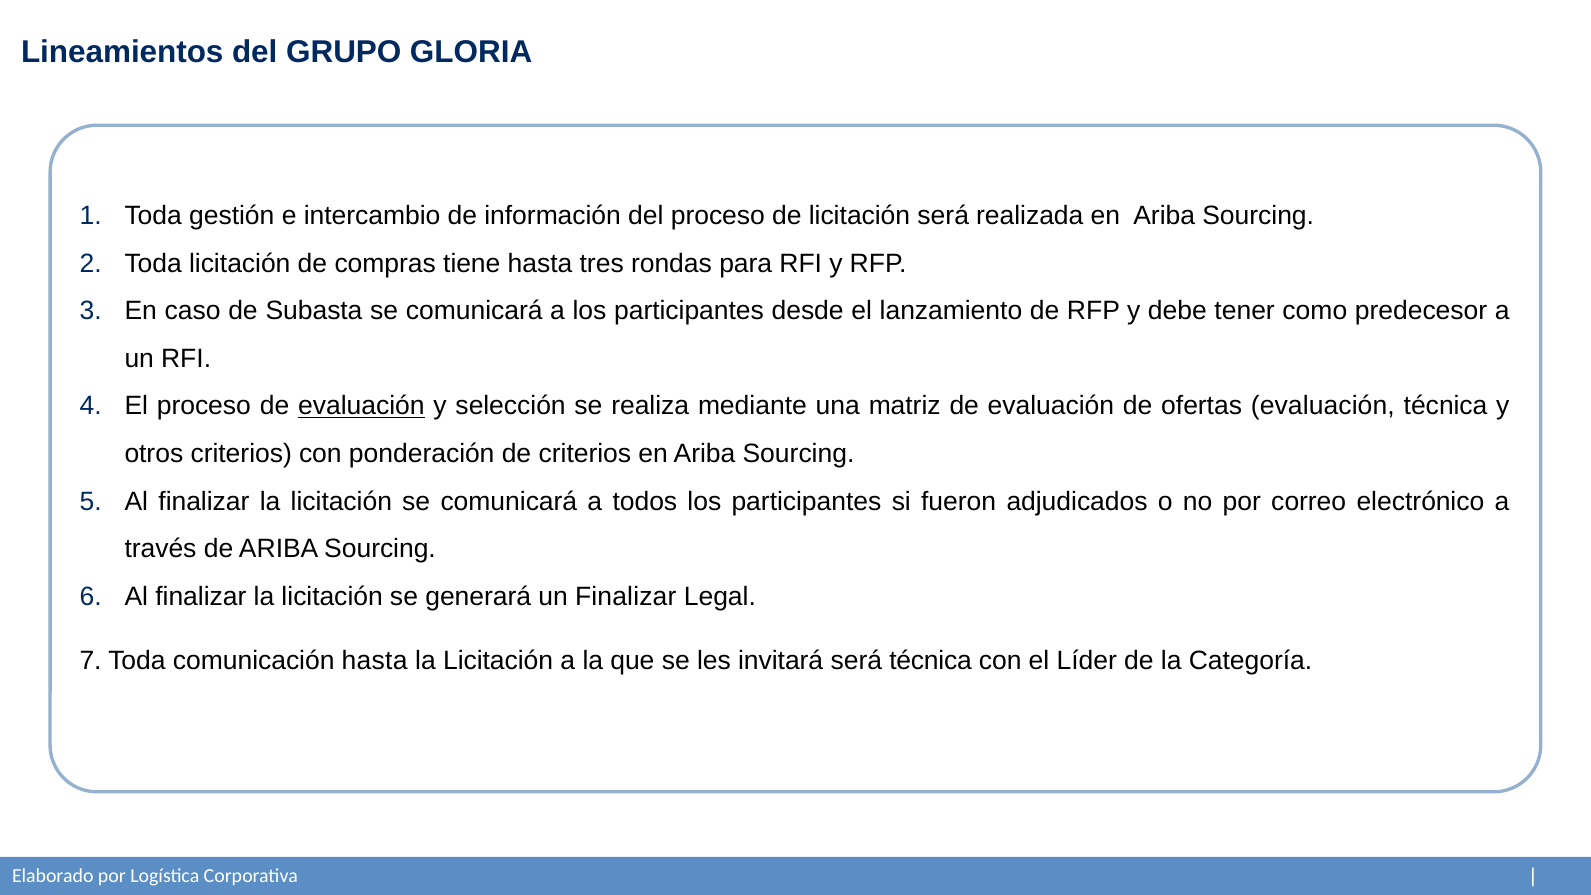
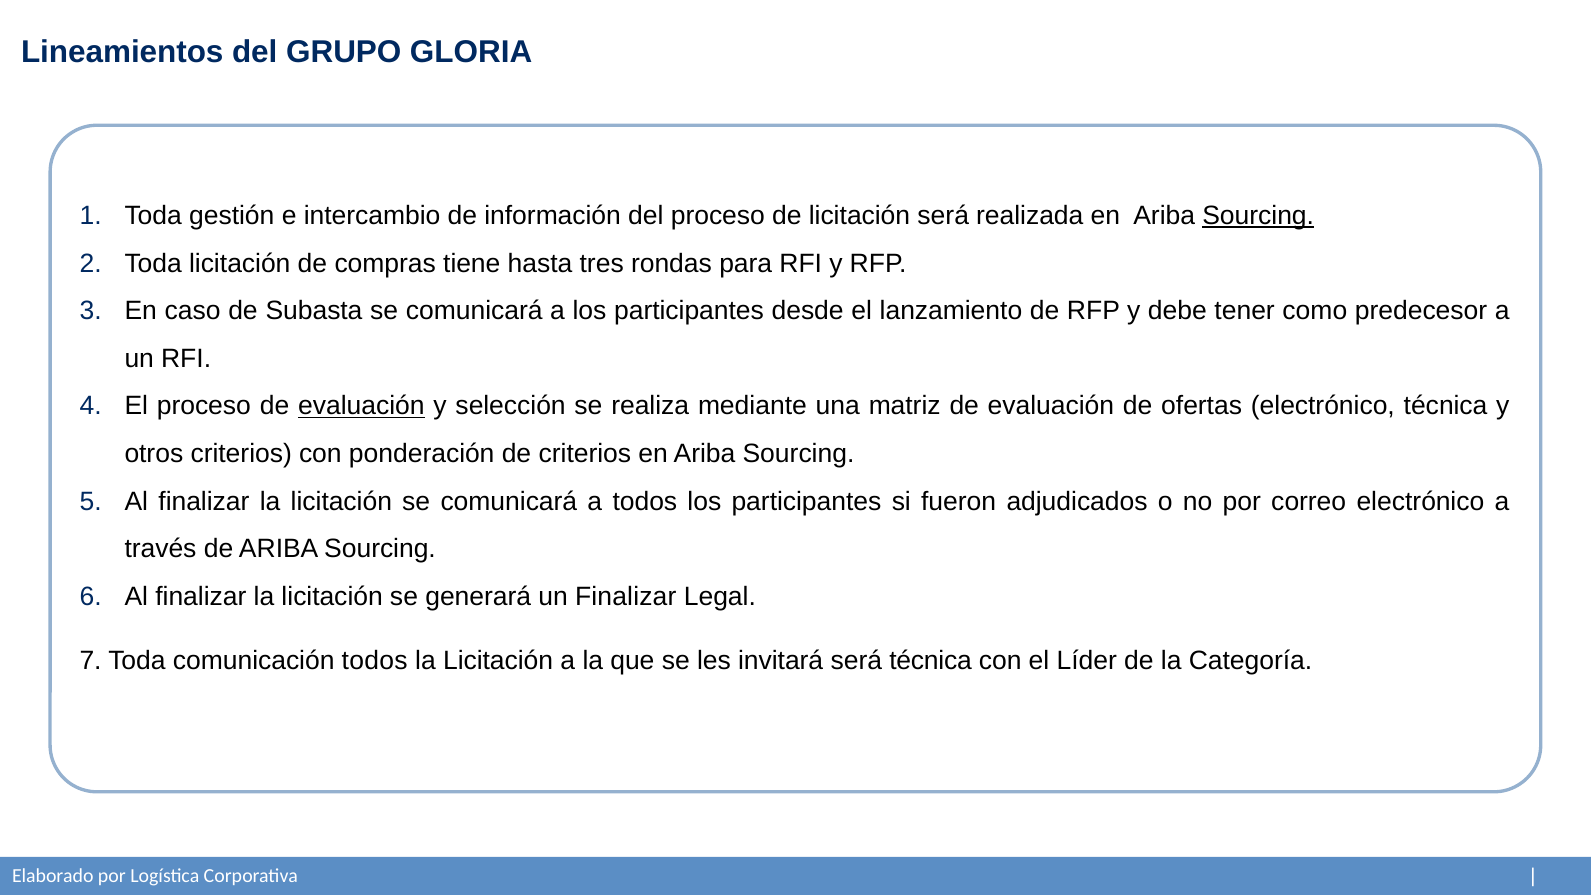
Sourcing at (1258, 216) underline: none -> present
ofertas evaluación: evaluación -> electrónico
comunicación hasta: hasta -> todos
